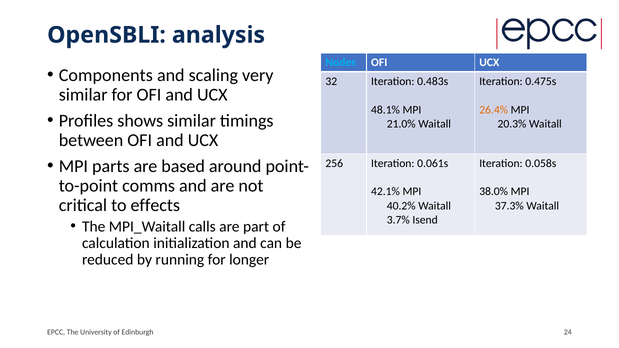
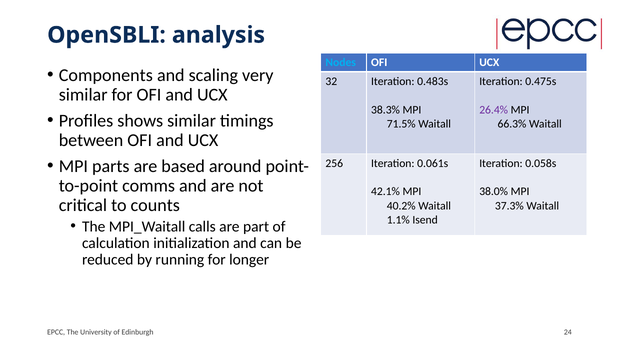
48.1%: 48.1% -> 38.3%
26.4% colour: orange -> purple
21.0%: 21.0% -> 71.5%
20.3%: 20.3% -> 66.3%
effects: effects -> counts
3.7%: 3.7% -> 1.1%
